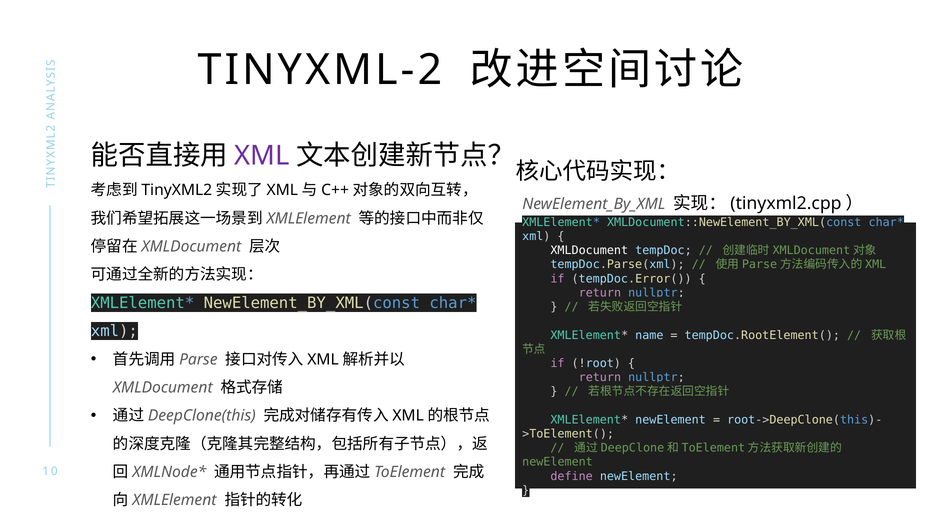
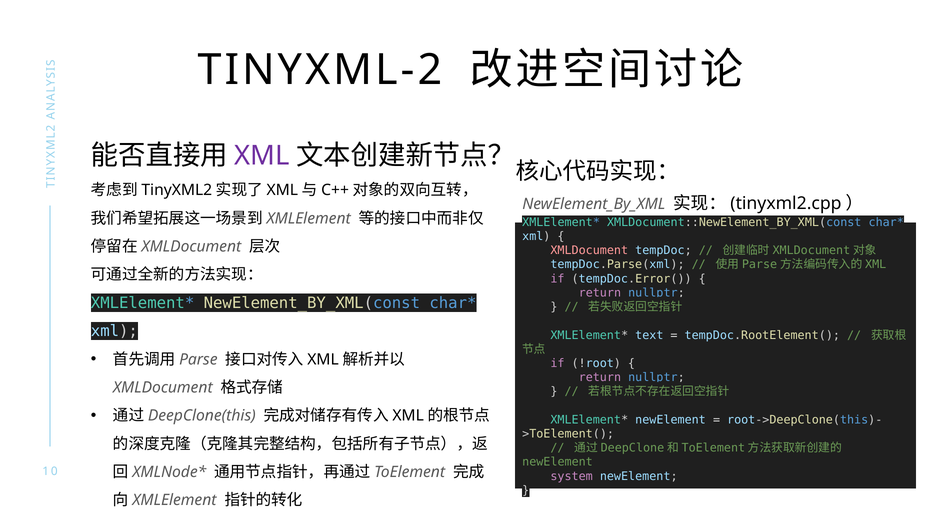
XMLDocument at (589, 250) colour: white -> pink
name: name -> text
define: define -> system
